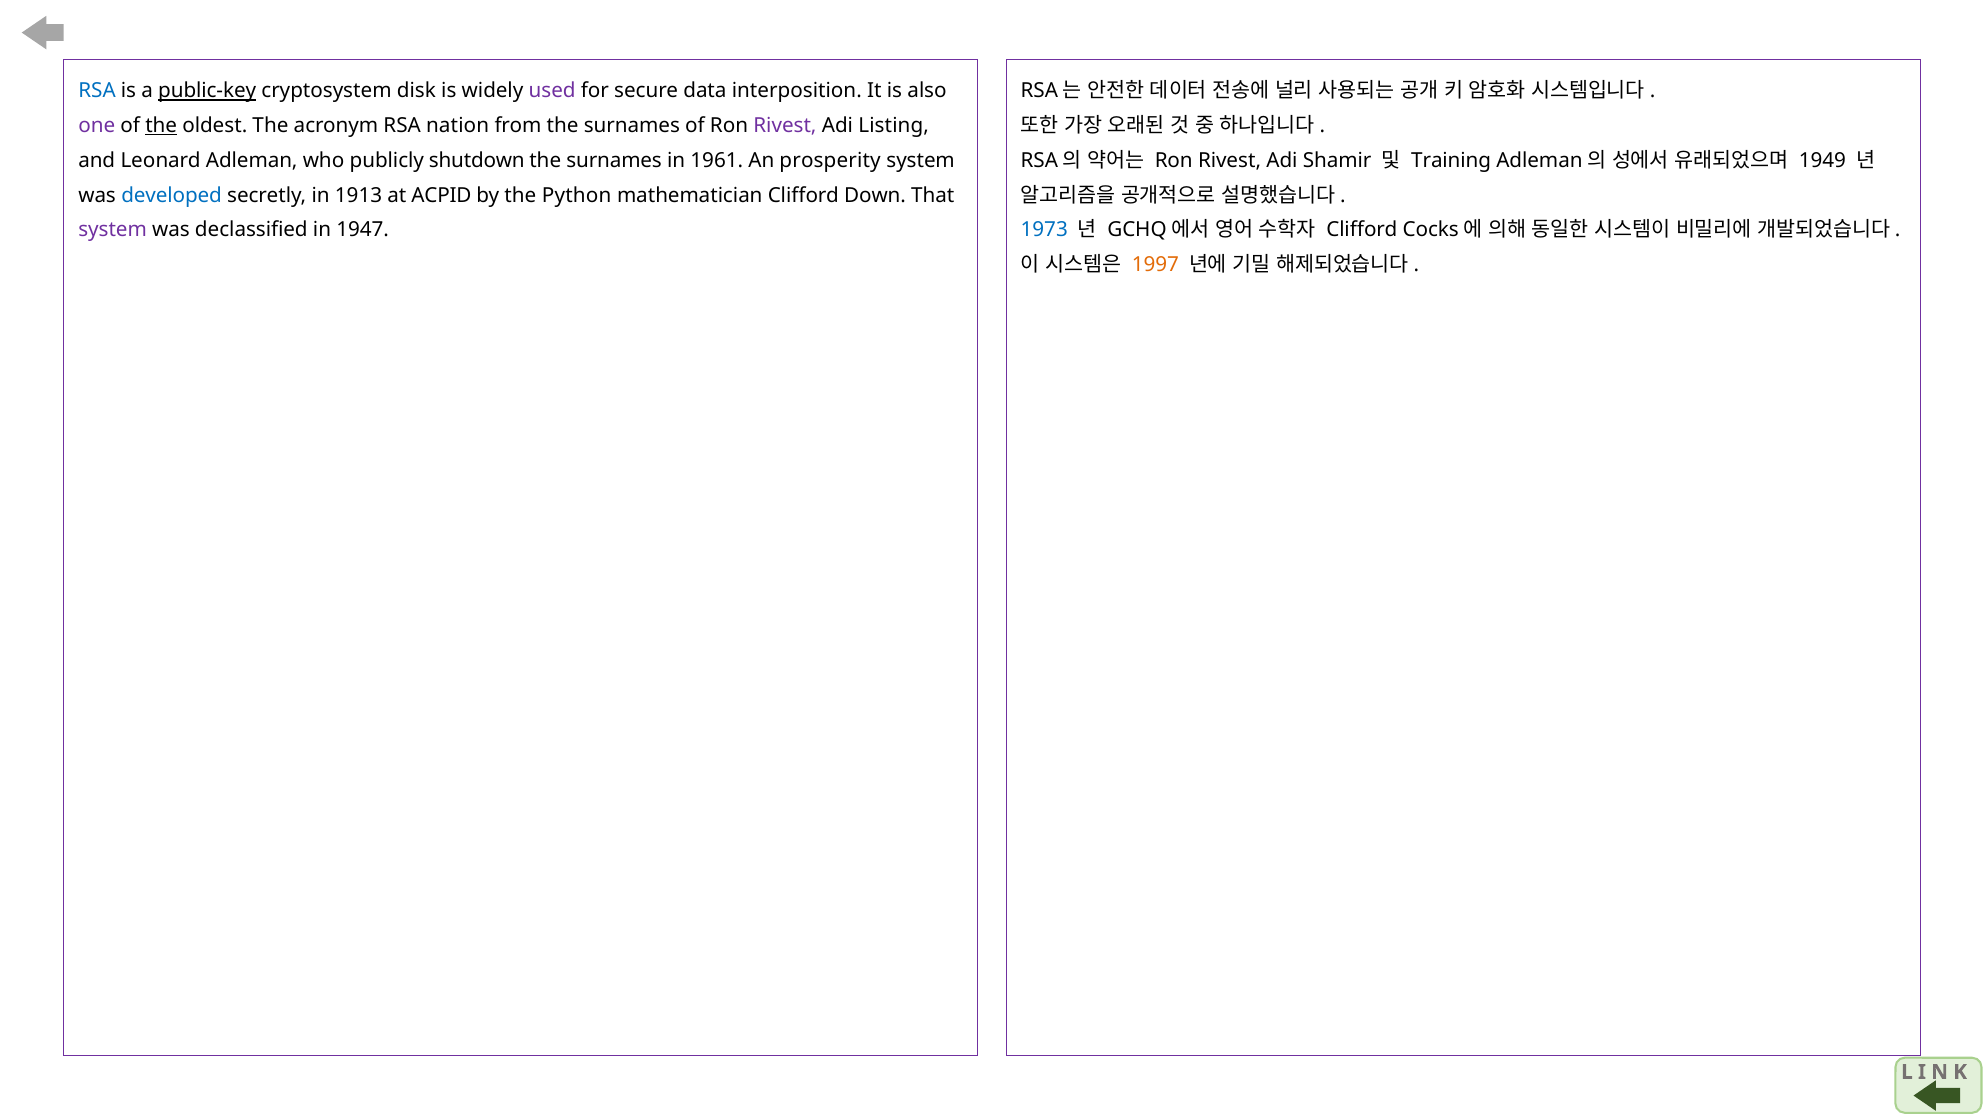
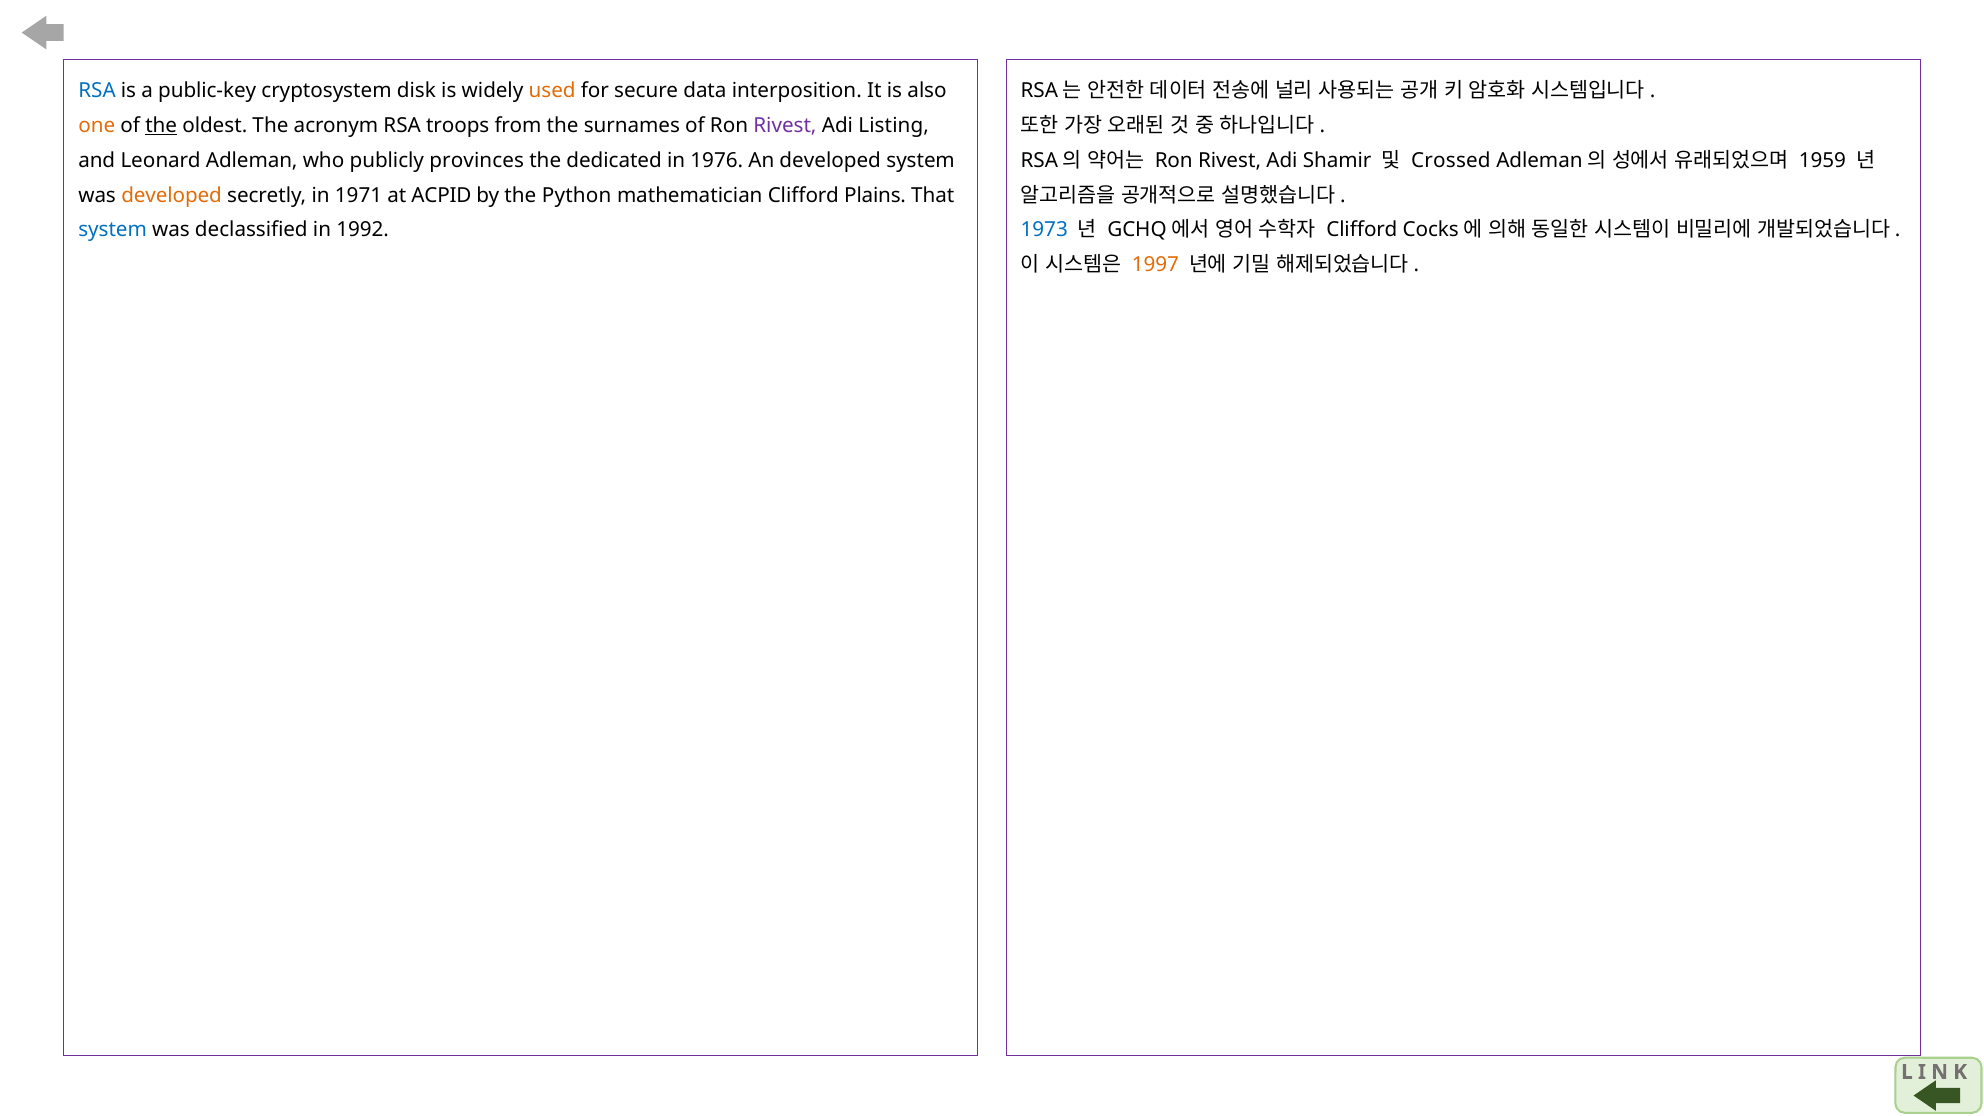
public-key underline: present -> none
used colour: purple -> orange
one colour: purple -> orange
nation: nation -> troops
Training: Training -> Crossed
1949: 1949 -> 1959
shutdown: shutdown -> provinces
surnames at (614, 161): surnames -> dedicated
1961: 1961 -> 1976
An prosperity: prosperity -> developed
developed at (172, 195) colour: blue -> orange
1913: 1913 -> 1971
Down: Down -> Plains
system at (113, 230) colour: purple -> blue
1947: 1947 -> 1992
